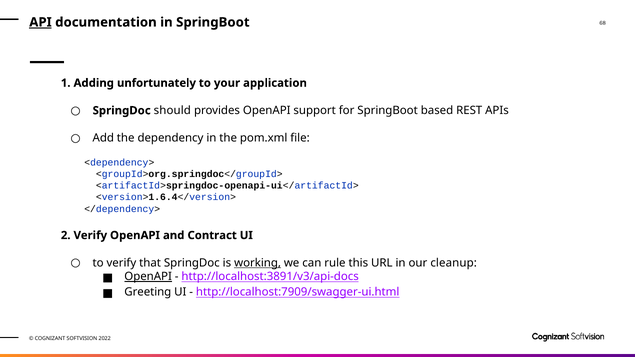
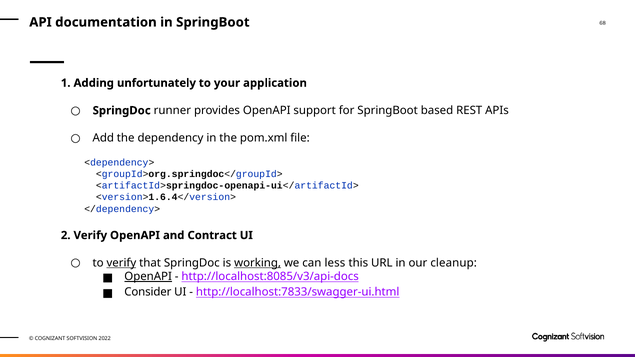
API underline: present -> none
should: should -> runner
verify at (121, 263) underline: none -> present
rule: rule -> less
http://localhost:3891/v3/api-docs: http://localhost:3891/v3/api-docs -> http://localhost:8085/v3/api-docs
Greeting: Greeting -> Consider
http://localhost:7909/swagger-ui.html: http://localhost:7909/swagger-ui.html -> http://localhost:7833/swagger-ui.html
